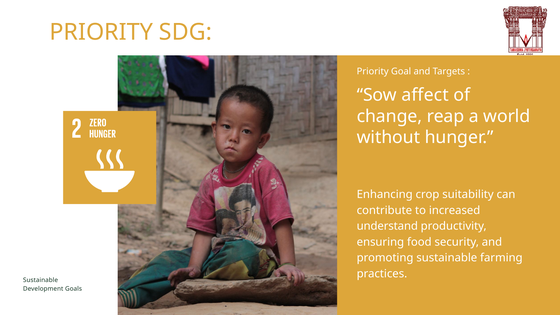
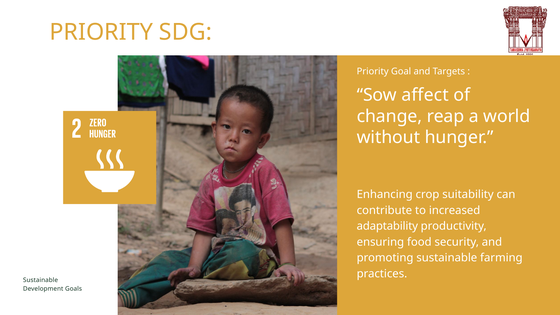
understand: understand -> adaptability
